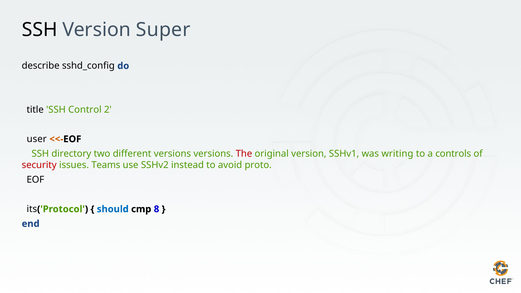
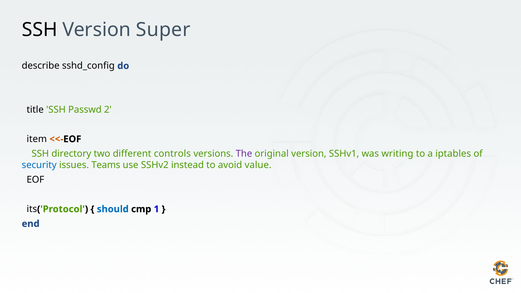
Control: Control -> Passwd
user: user -> item
different versions: versions -> controls
The colour: red -> purple
controls: controls -> iptables
security colour: red -> blue
proto: proto -> value
8: 8 -> 1
